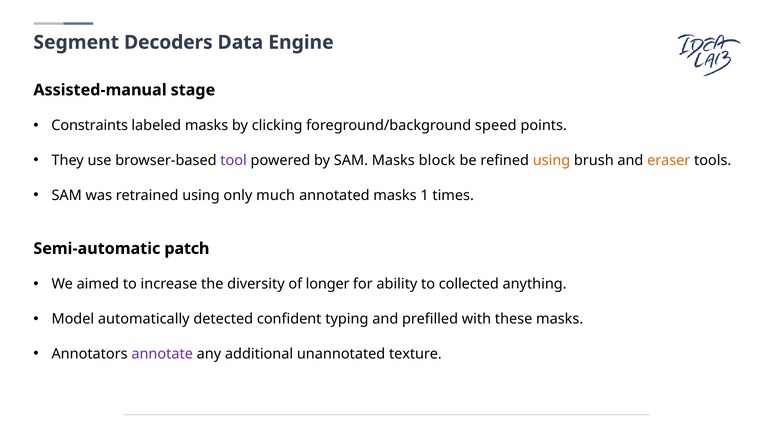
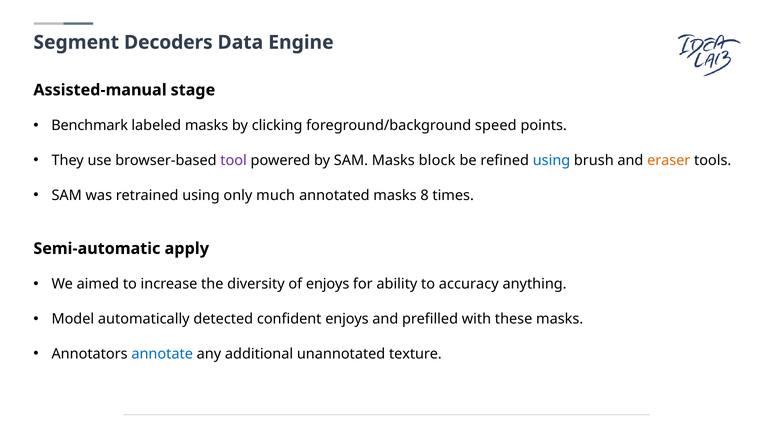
Constraints: Constraints -> Benchmark
using at (552, 160) colour: orange -> blue
1: 1 -> 8
patch: patch -> apply
of longer: longer -> enjoys
collected: collected -> accuracy
confident typing: typing -> enjoys
annotate colour: purple -> blue
